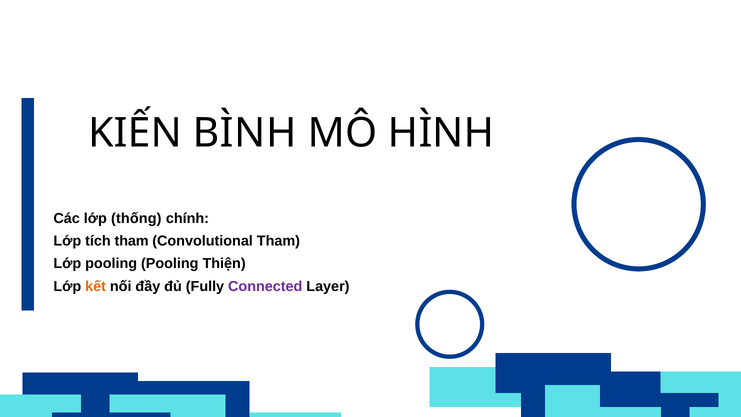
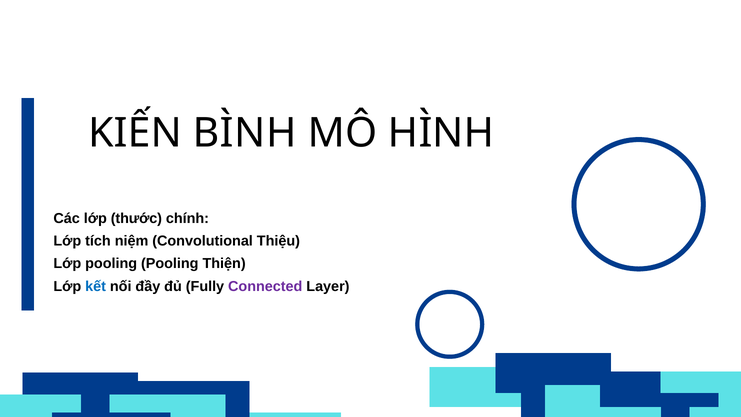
thống: thống -> thước
tích tham: tham -> niệm
Convolutional Tham: Tham -> Thiệu
kết colour: orange -> blue
